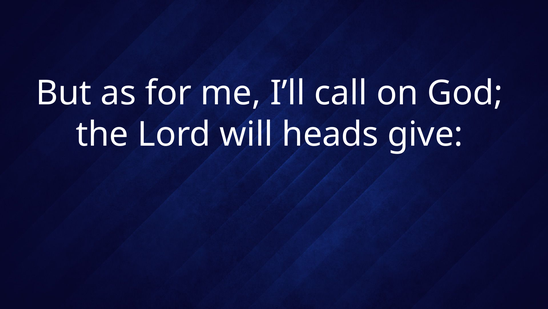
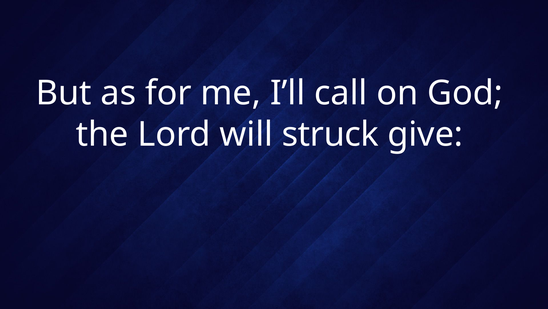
heads: heads -> struck
